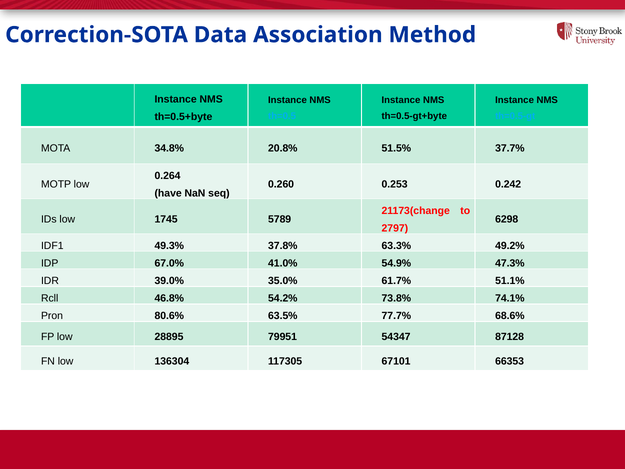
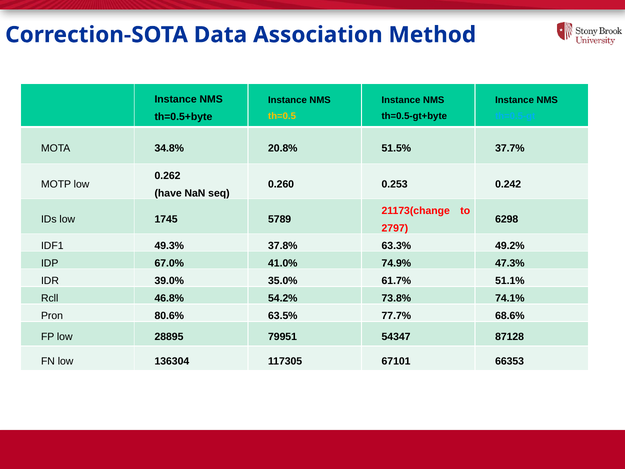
th=0.5 colour: light blue -> yellow
0.264: 0.264 -> 0.262
54.9%: 54.9% -> 74.9%
